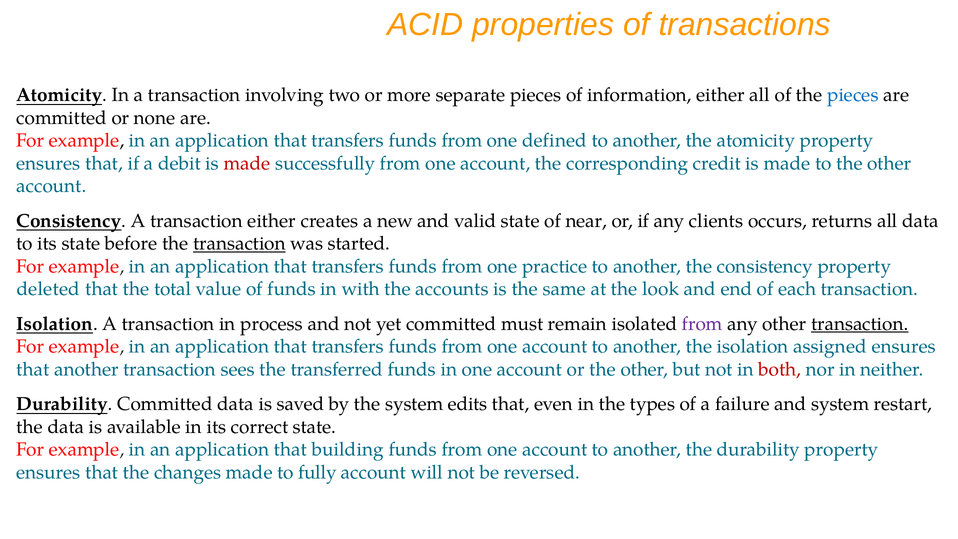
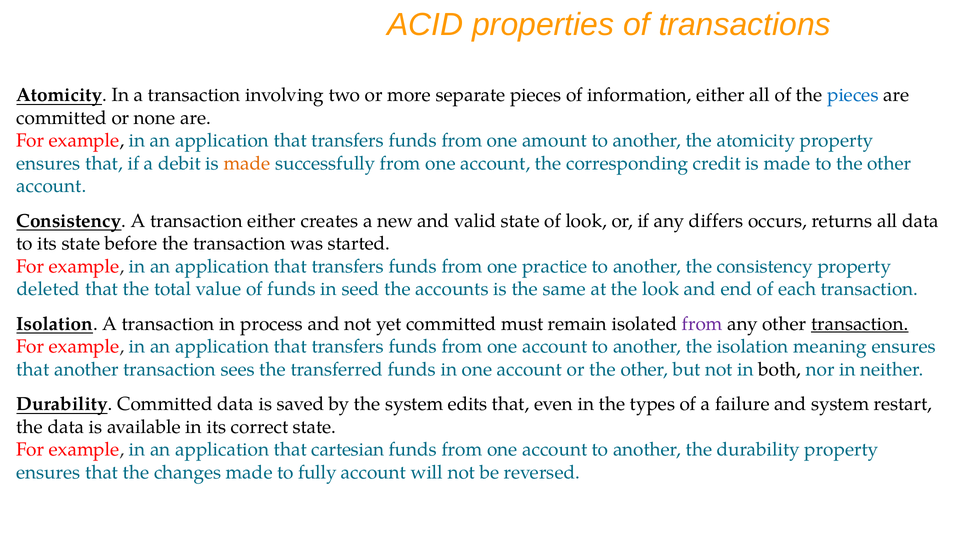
defined: defined -> amount
made at (247, 163) colour: red -> orange
of near: near -> look
clients: clients -> differs
transaction at (239, 244) underline: present -> none
with: with -> seed
assigned: assigned -> meaning
both colour: red -> black
building: building -> cartesian
